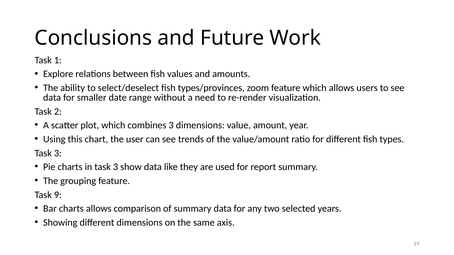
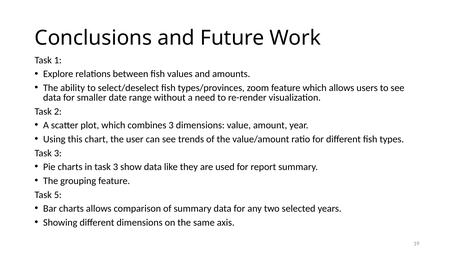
9: 9 -> 5
